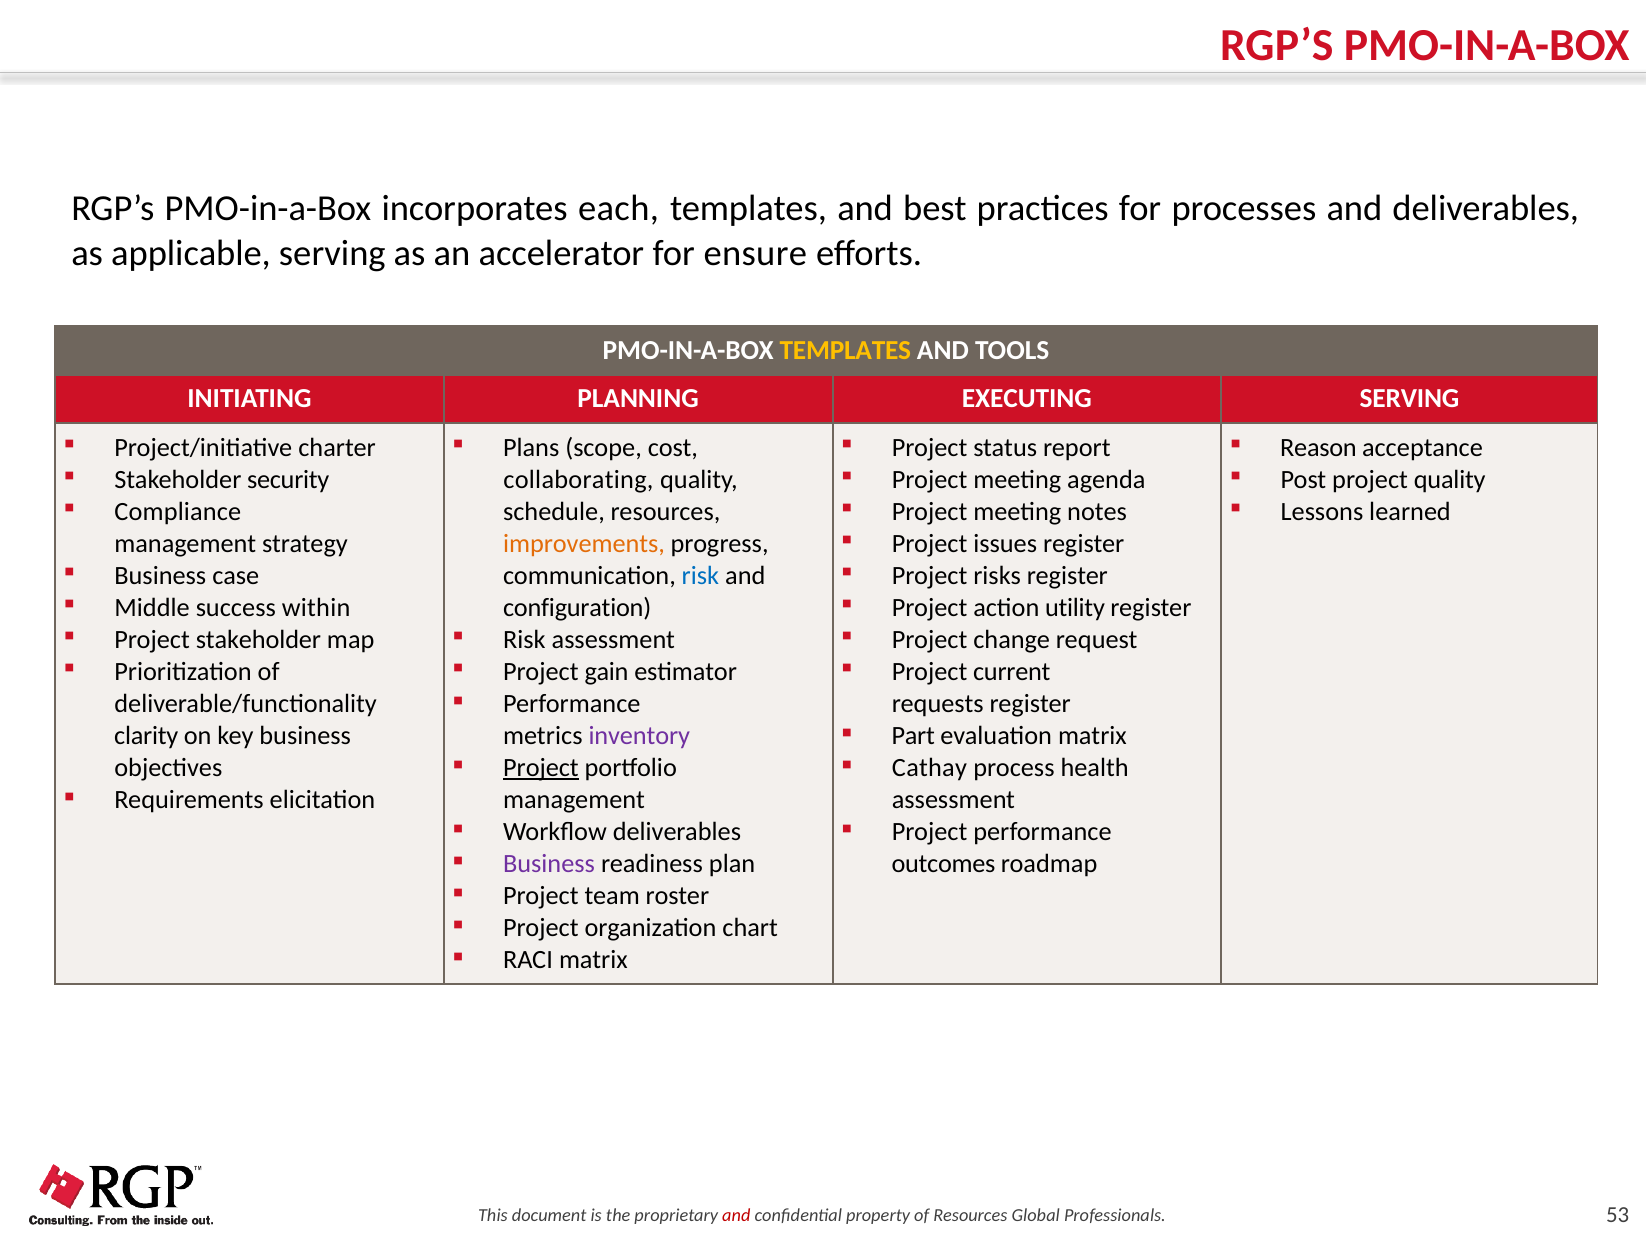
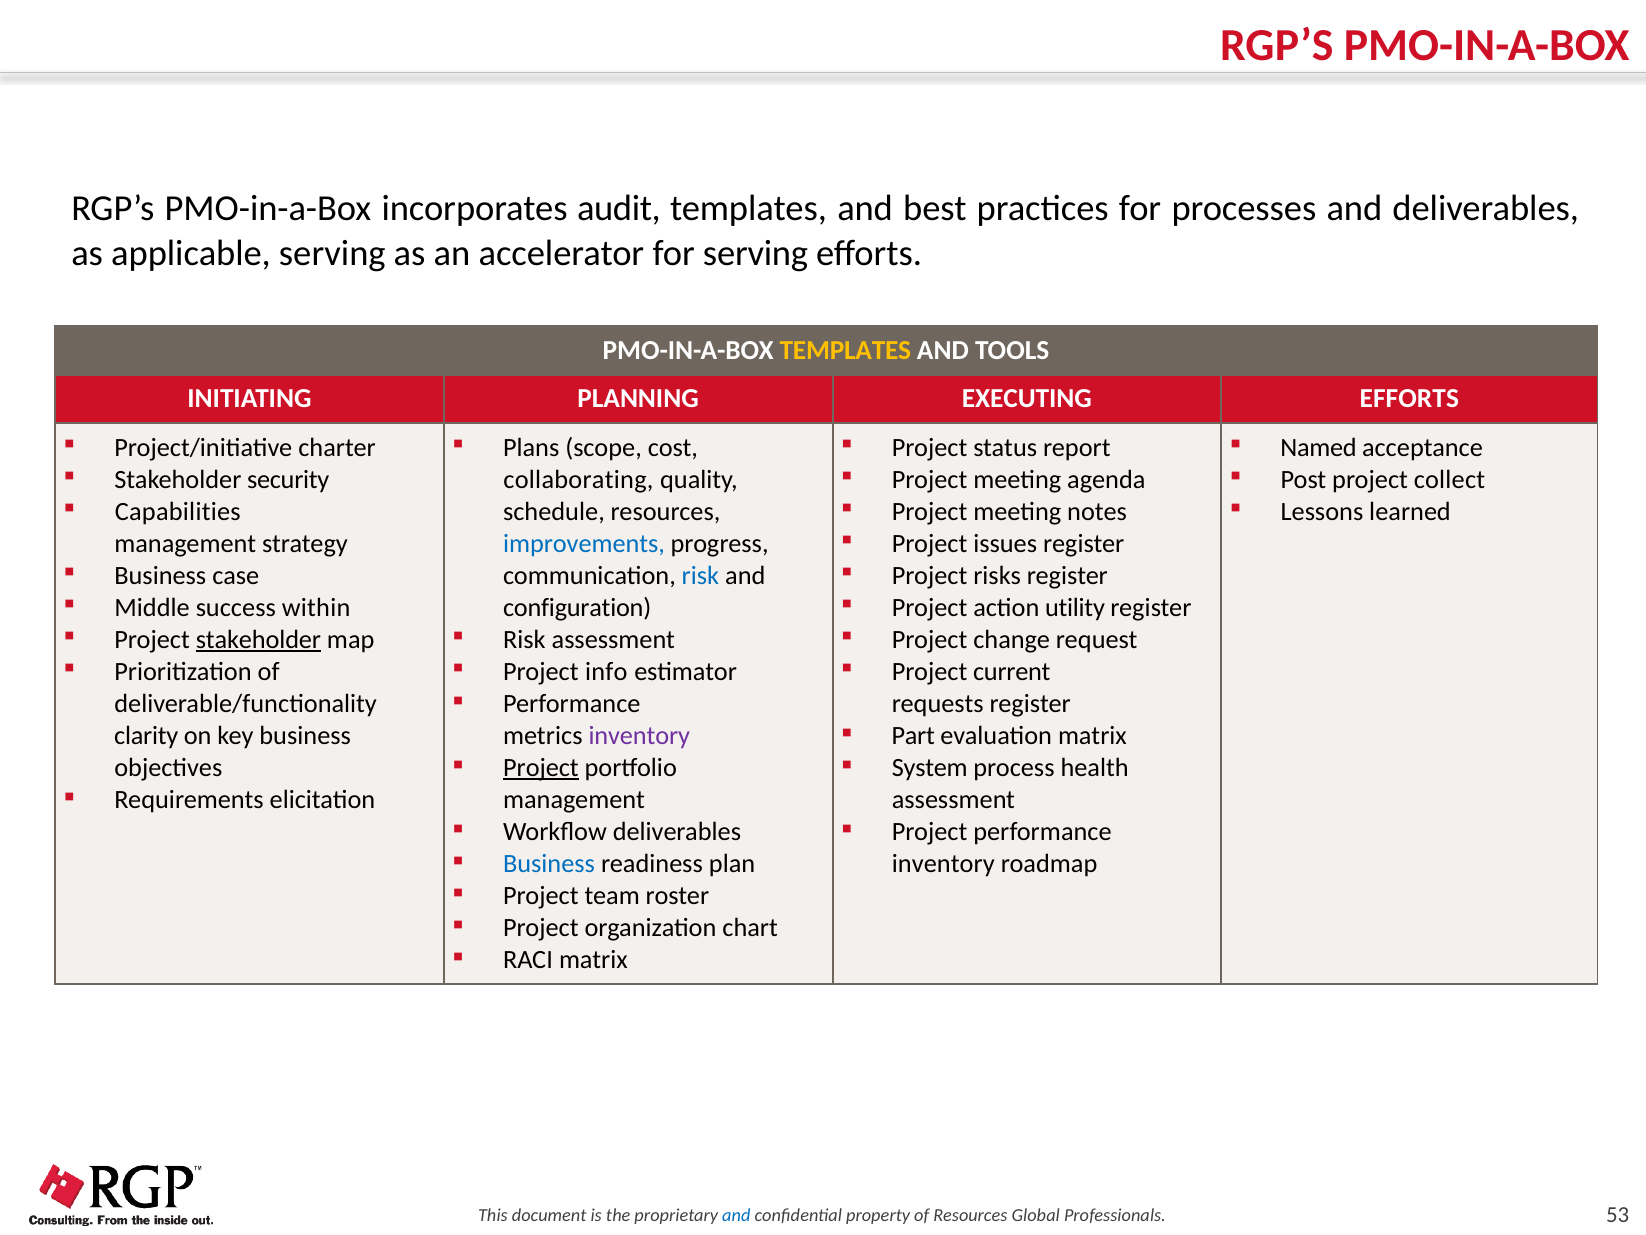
each: each -> audit
for ensure: ensure -> serving
EXECUTING SERVING: SERVING -> EFFORTS
Reason: Reason -> Named
project quality: quality -> collect
Compliance: Compliance -> Capabilities
improvements colour: orange -> blue
stakeholder at (258, 640) underline: none -> present
gain: gain -> info
Cathay: Cathay -> System
Business at (549, 864) colour: purple -> blue
outcomes at (944, 864): outcomes -> inventory
and at (736, 1215) colour: red -> blue
